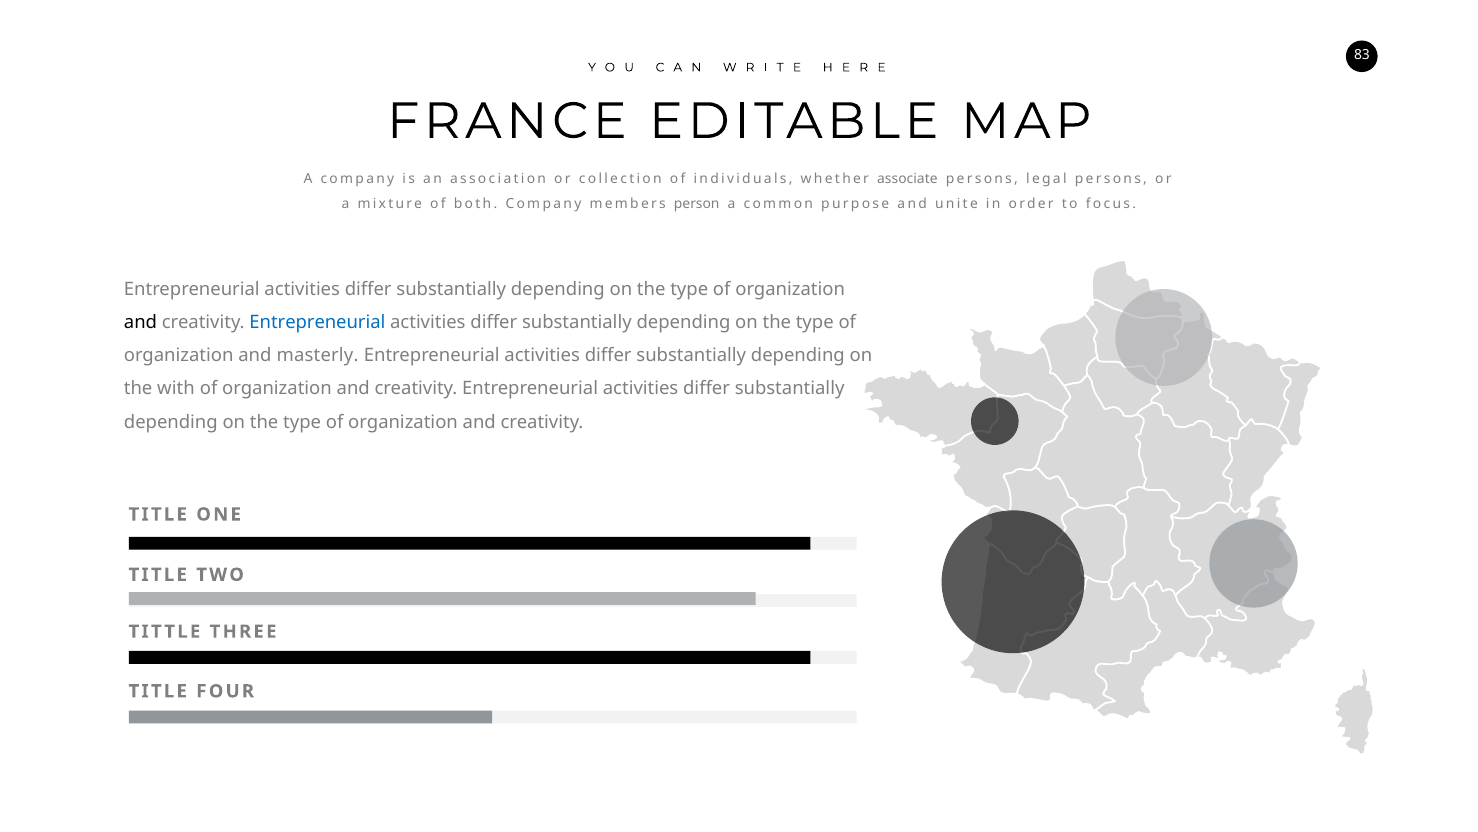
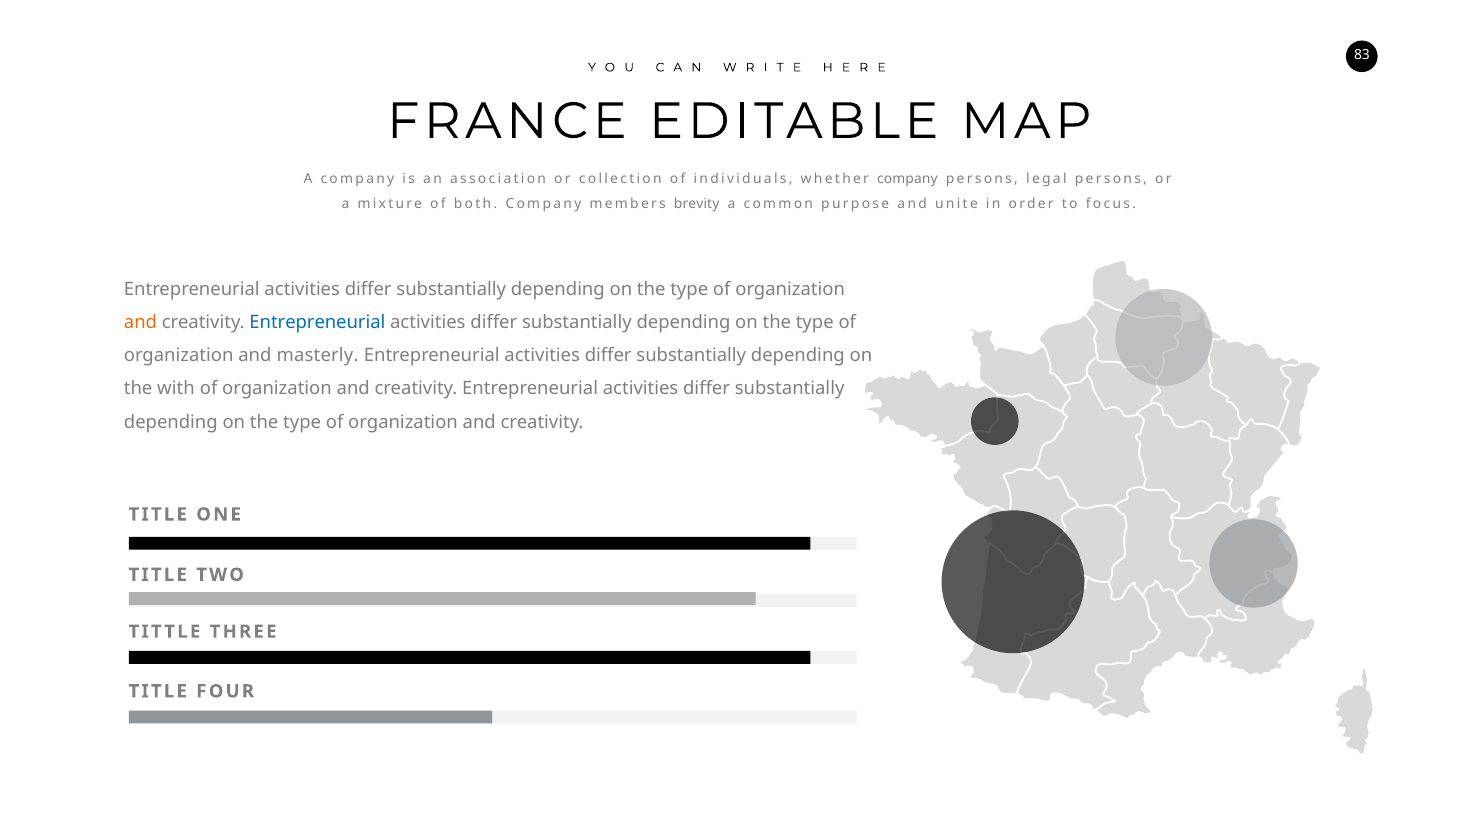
whether associate: associate -> company
person: person -> brevity
and at (140, 322) colour: black -> orange
